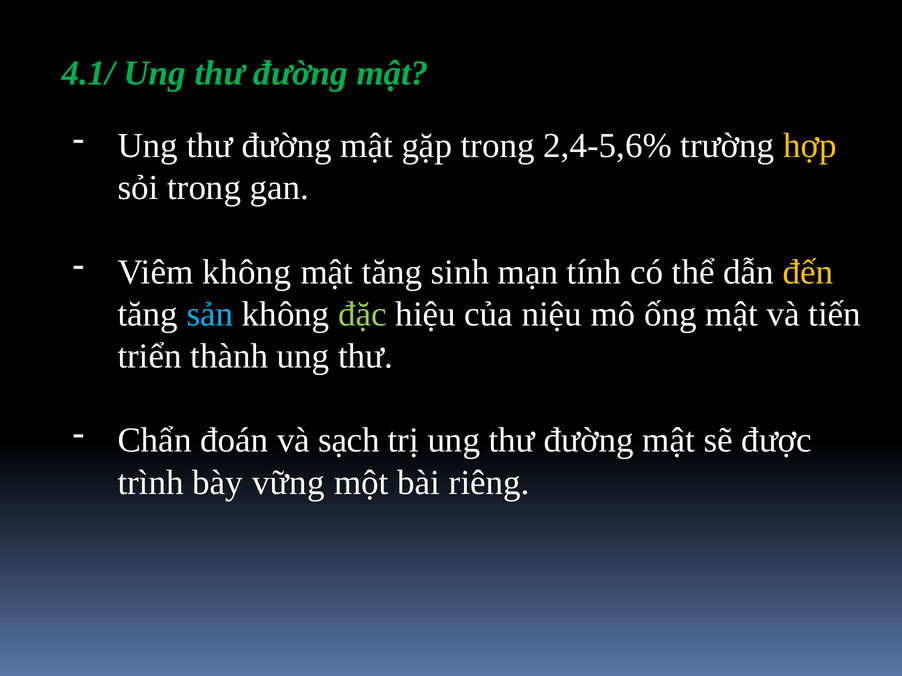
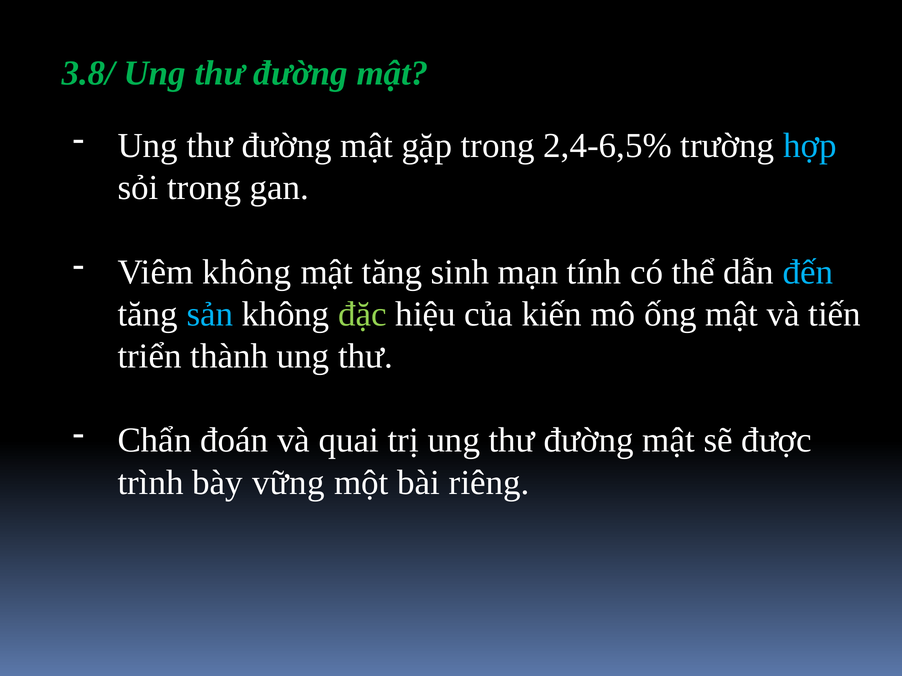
4.1/: 4.1/ -> 3.8/
2,4-5,6%: 2,4-5,6% -> 2,4-6,5%
hợp colour: yellow -> light blue
đến colour: yellow -> light blue
niệu: niệu -> kiến
sạch: sạch -> quai
